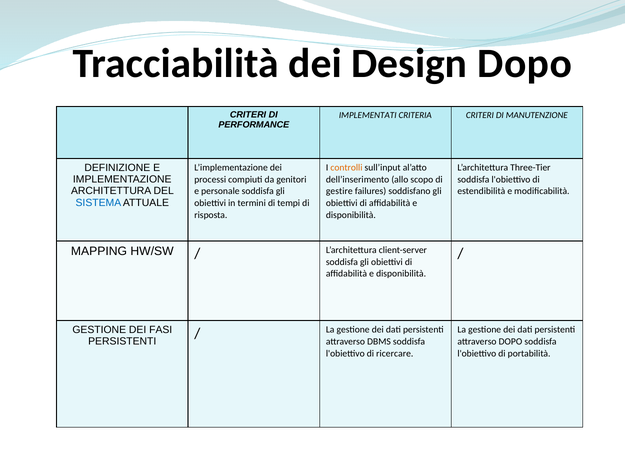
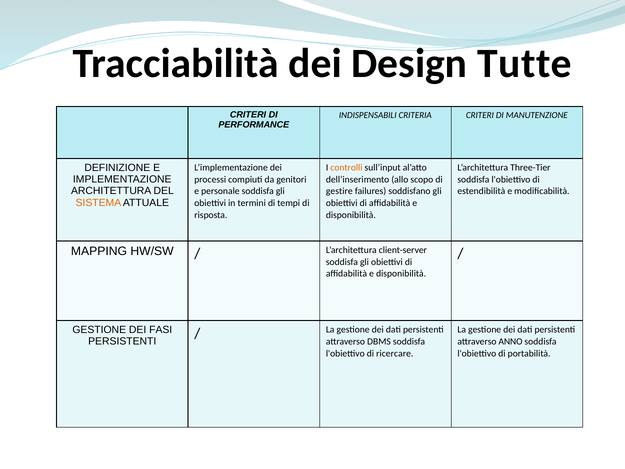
Design Dopo: Dopo -> Tutte
IMPLEMENTATI: IMPLEMENTATI -> INDISPENSABILI
SISTEMA colour: blue -> orange
attraverso DOPO: DOPO -> ANNO
